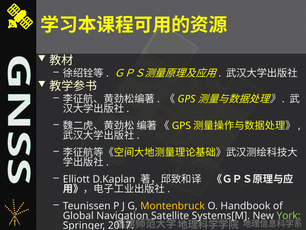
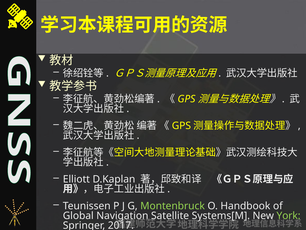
Montenbruck colour: yellow -> light green
